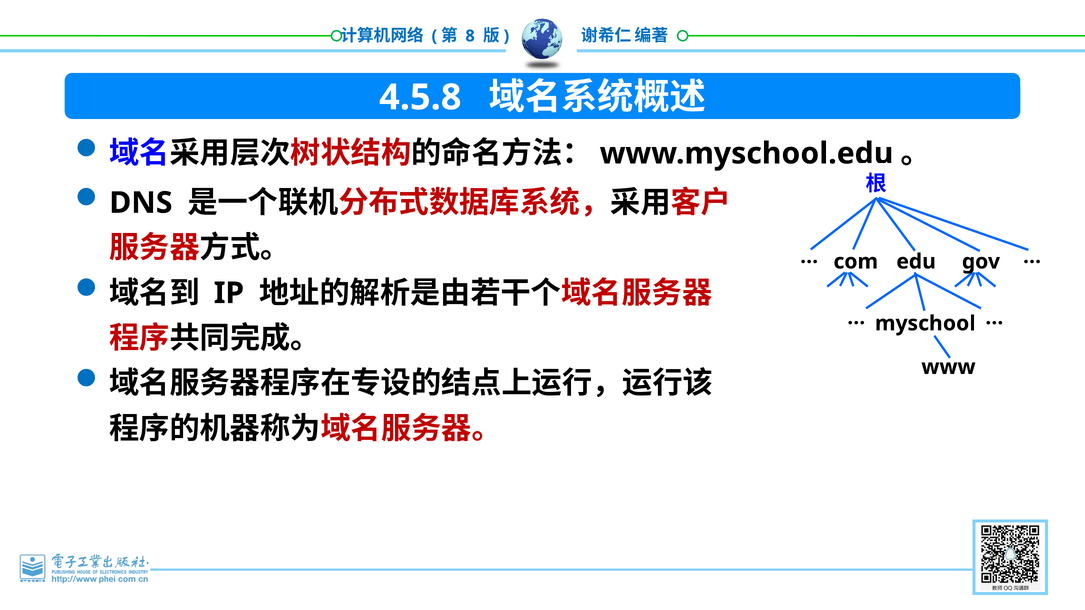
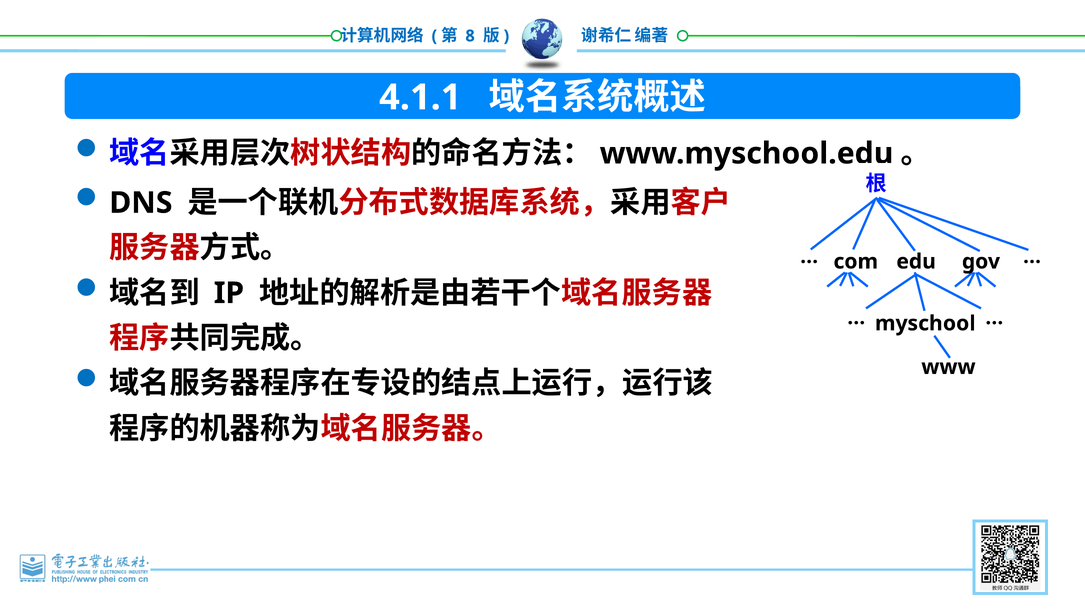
4.5.8: 4.5.8 -> 4.1.1
